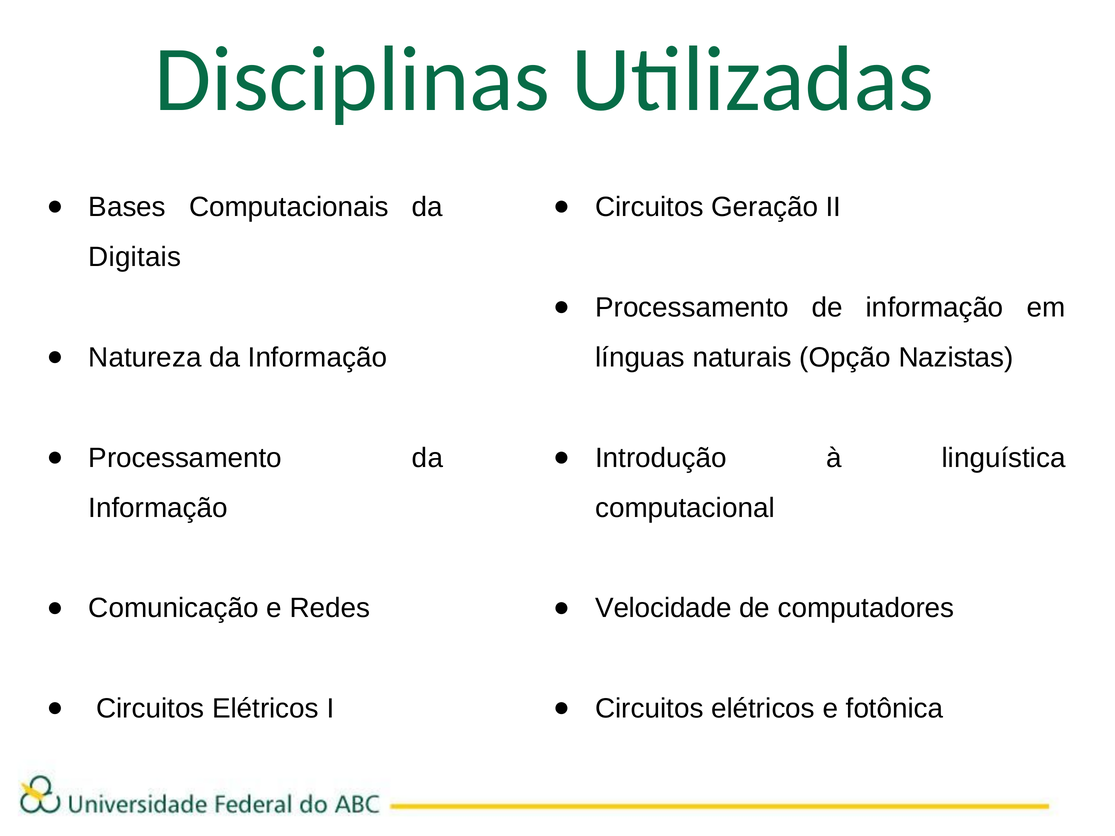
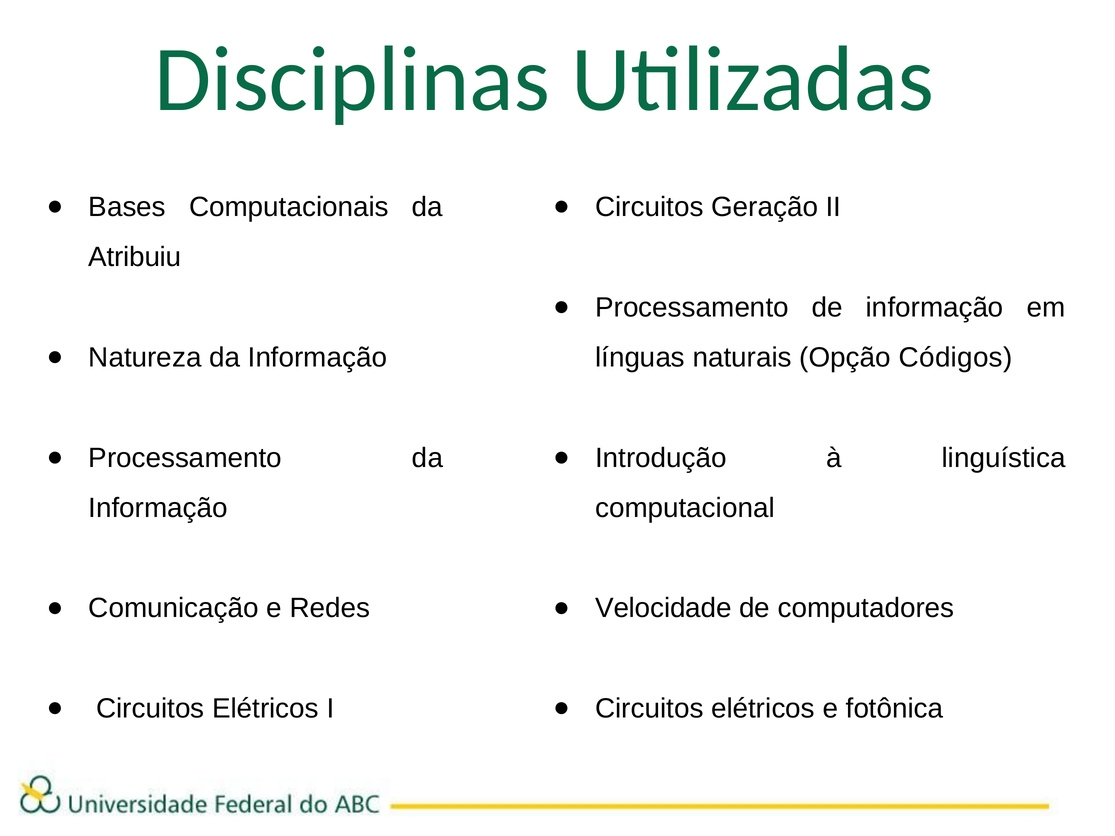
Digitais: Digitais -> Atribuiu
Nazistas: Nazistas -> Códigos
